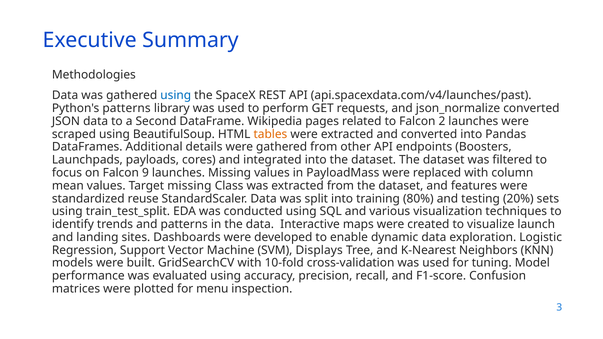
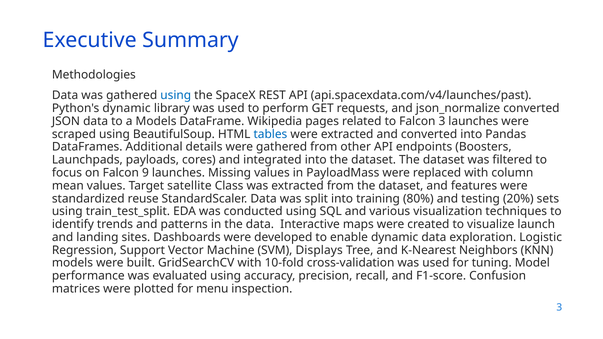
Python's patterns: patterns -> dynamic
a Second: Second -> Models
Falcon 2: 2 -> 3
tables colour: orange -> blue
Target missing: missing -> satellite
